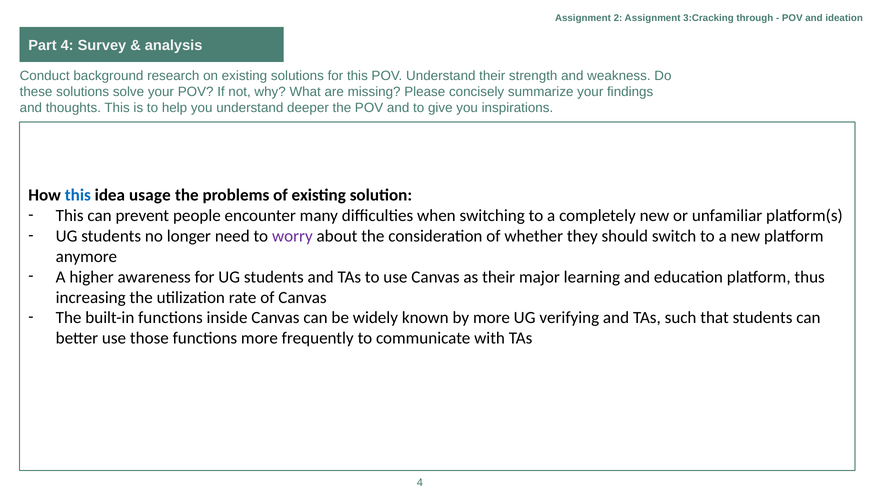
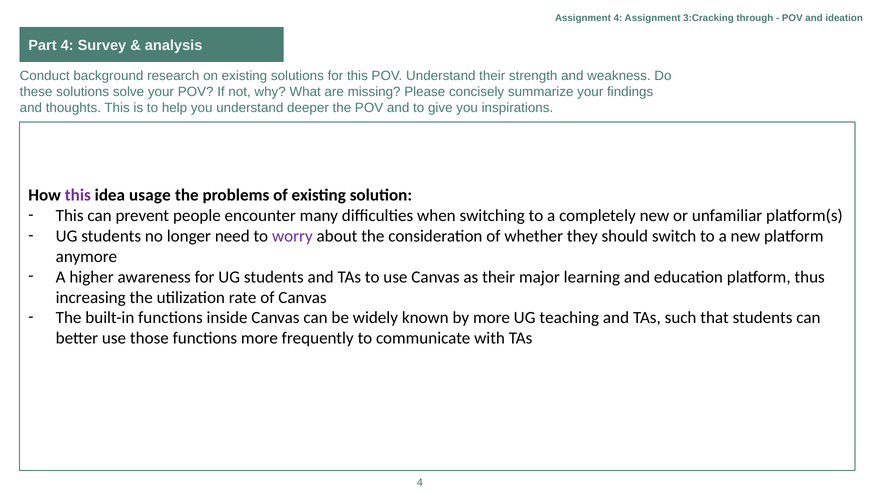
Assignment 2: 2 -> 4
this at (78, 195) colour: blue -> purple
verifying: verifying -> teaching
